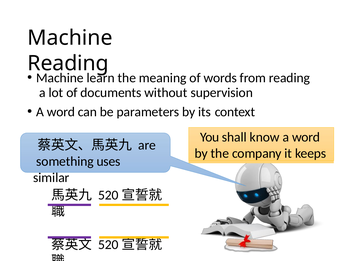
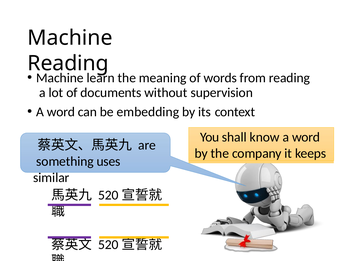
parameters: parameters -> embedding
